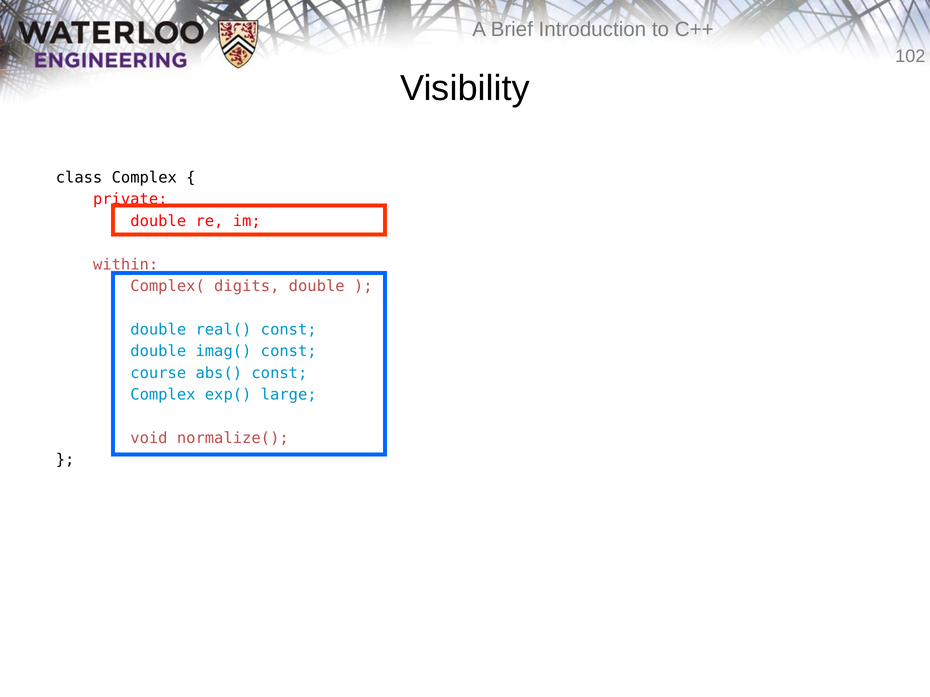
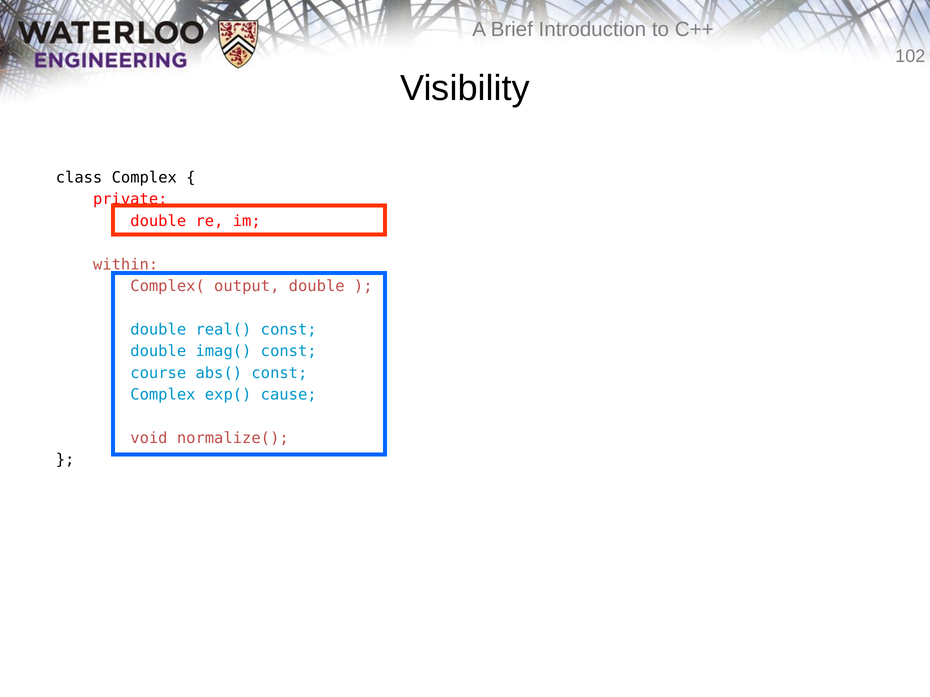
digits: digits -> output
large: large -> cause
